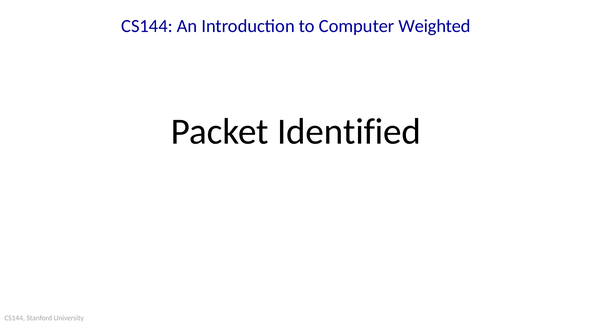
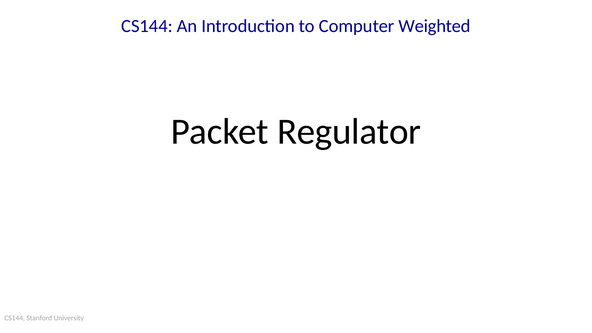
Identified: Identified -> Regulator
